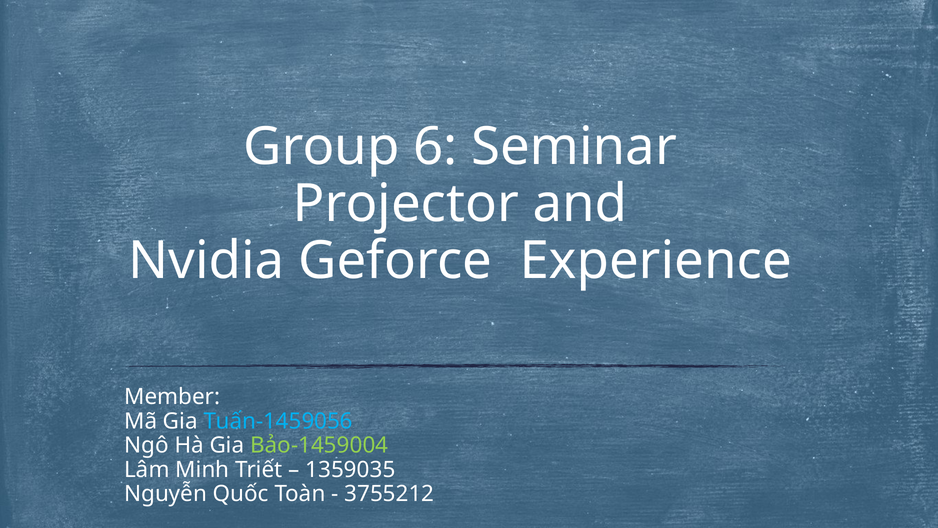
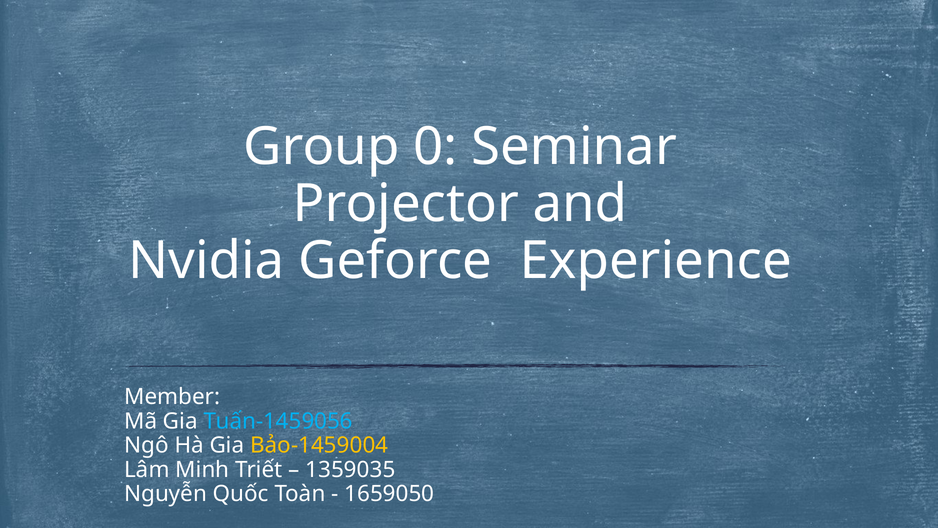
6: 6 -> 0
Bảo-1459004 colour: light green -> yellow
3755212: 3755212 -> 1659050
